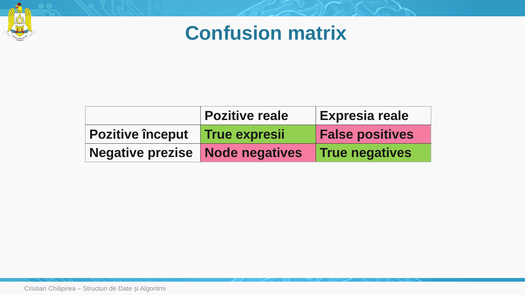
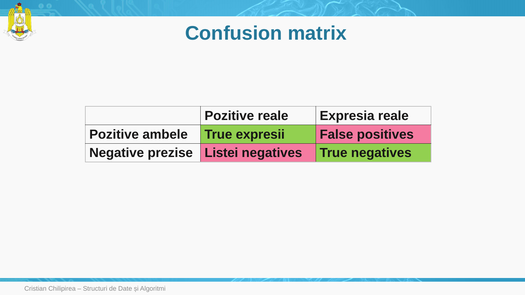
început: început -> ambele
Node: Node -> Listei
